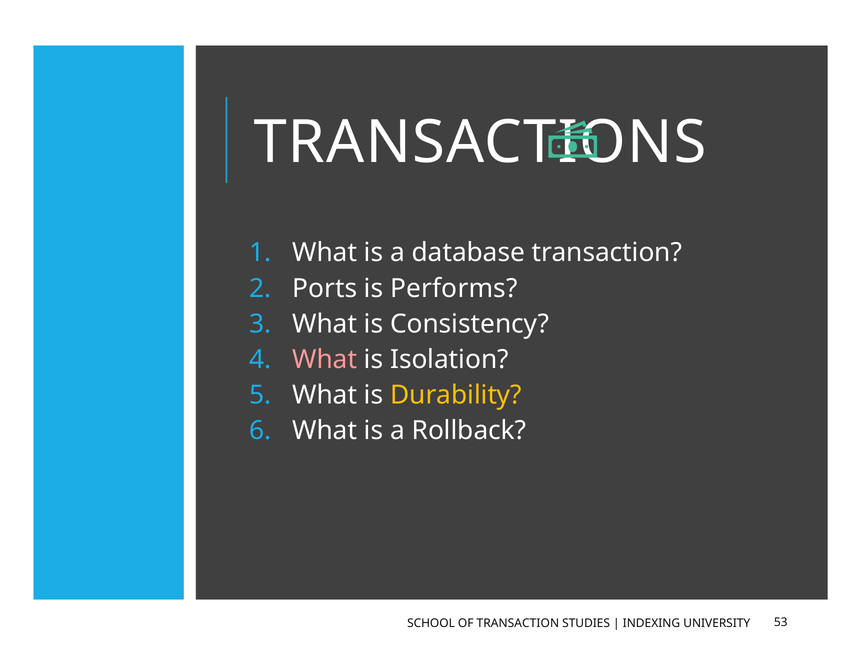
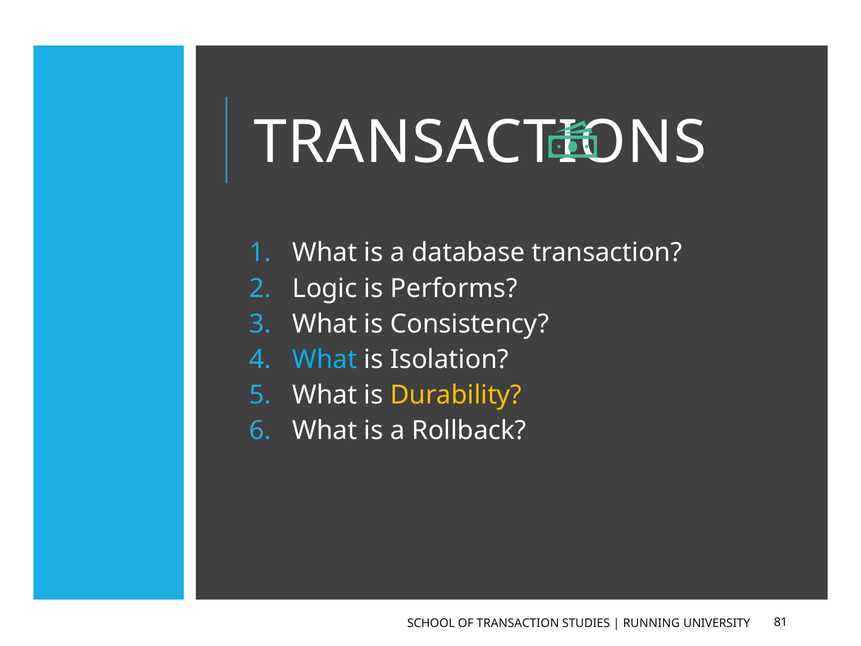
Ports: Ports -> Logic
What at (325, 359) colour: pink -> light blue
INDEXING: INDEXING -> RUNNING
53: 53 -> 81
